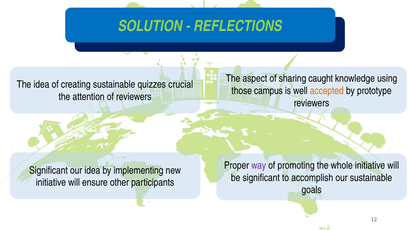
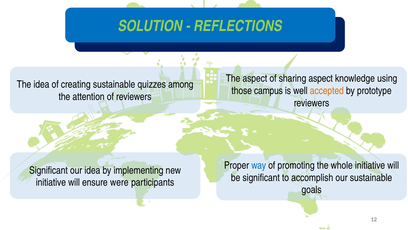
sharing caught: caught -> aspect
crucial: crucial -> among
way colour: purple -> blue
other: other -> were
